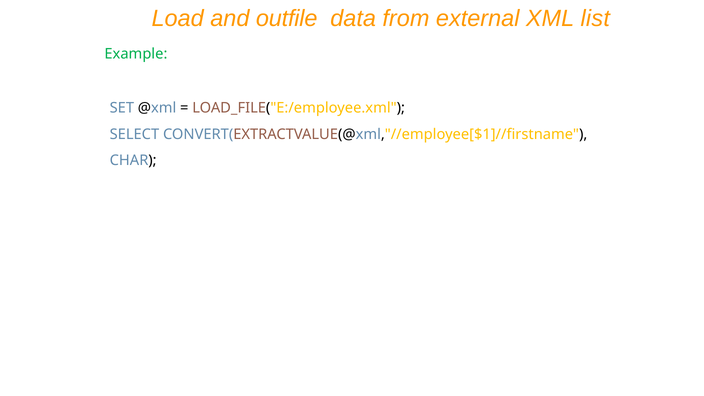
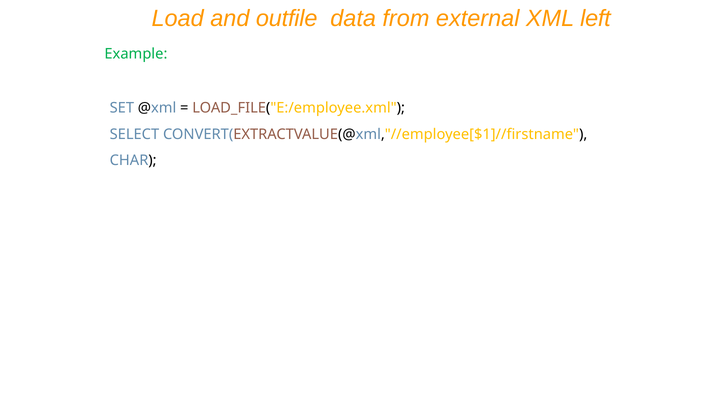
list: list -> left
